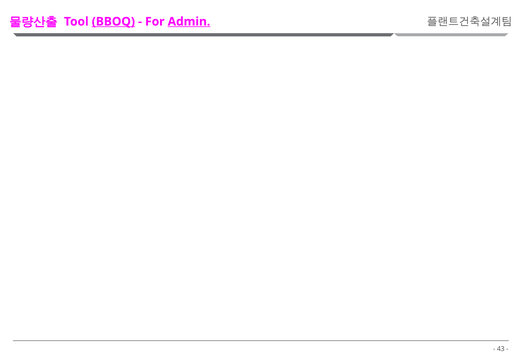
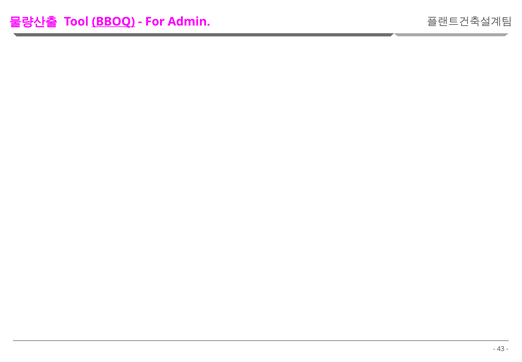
Admin underline: present -> none
